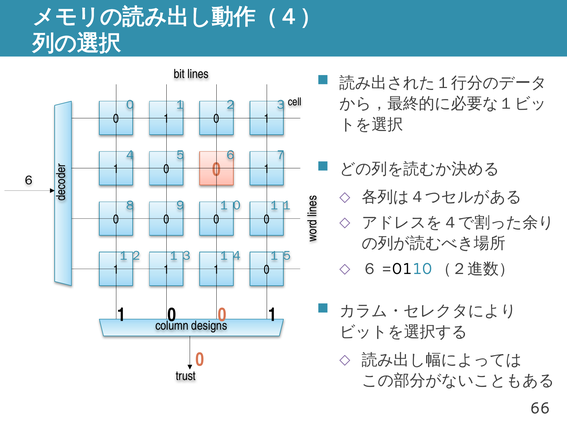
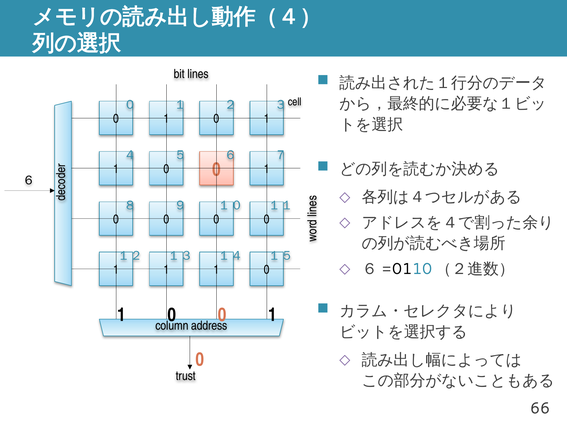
designs: designs -> address
